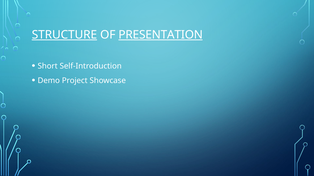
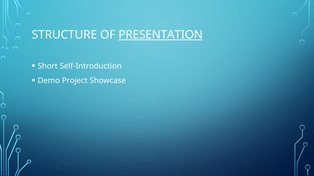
STRUCTURE underline: present -> none
